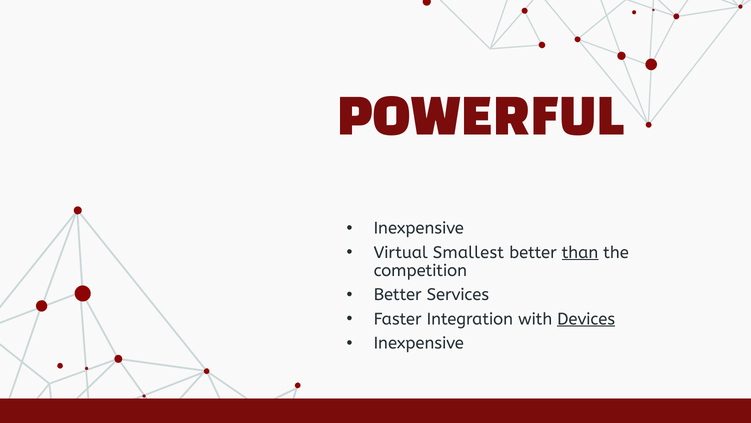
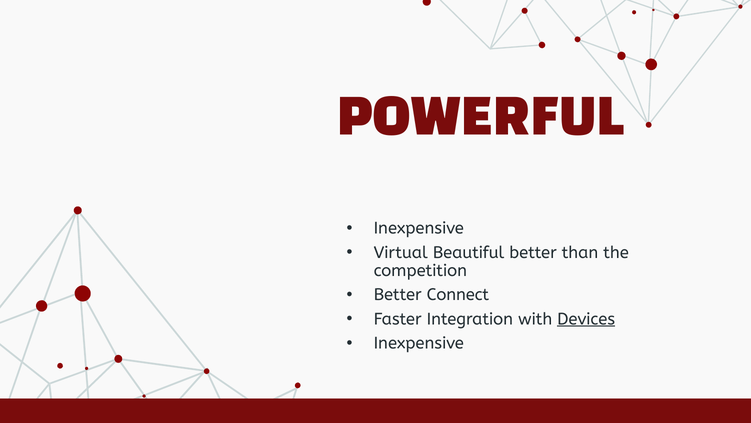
Smallest: Smallest -> Beautiful
than underline: present -> none
Services: Services -> Connect
